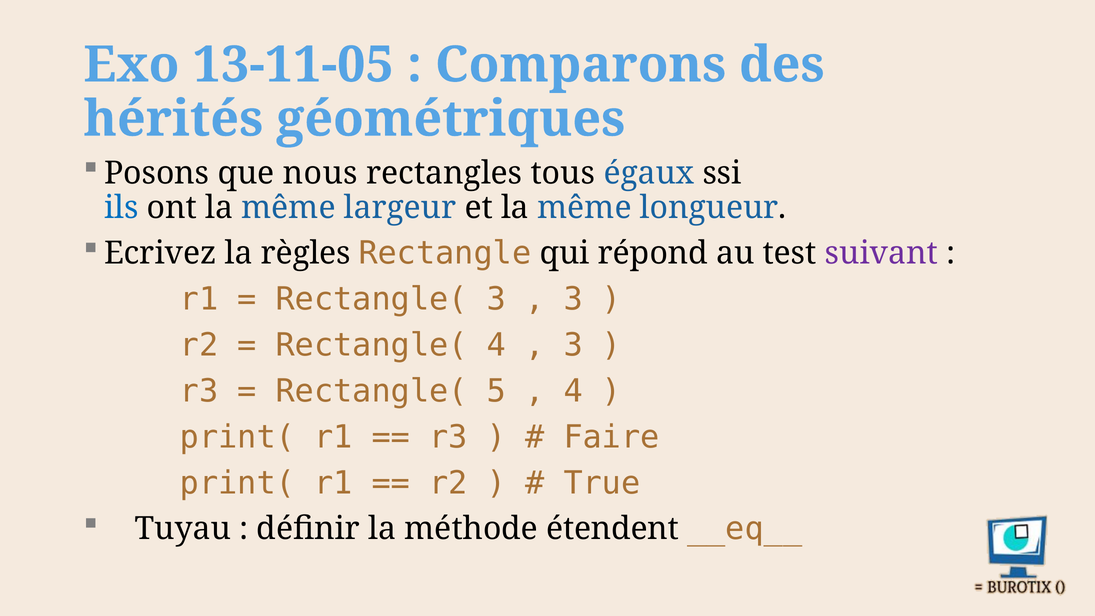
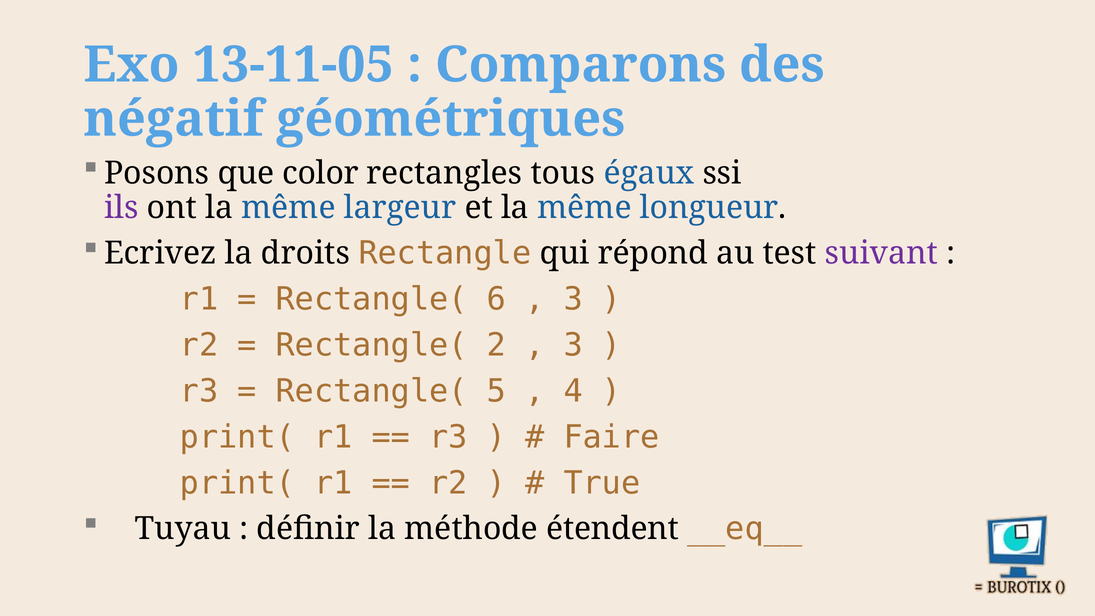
hérités: hérités -> négatif
nous: nous -> color
ils colour: blue -> purple
règles: règles -> droits
Rectangle( 3: 3 -> 6
Rectangle( 4: 4 -> 2
